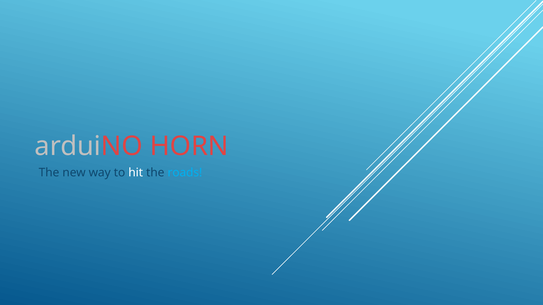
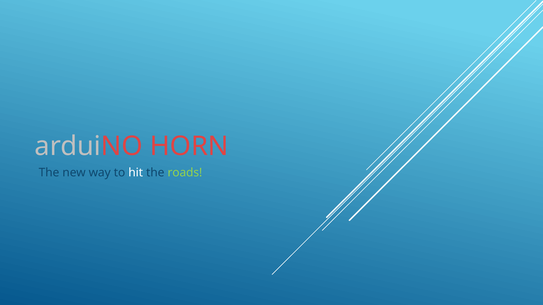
roads colour: light blue -> light green
